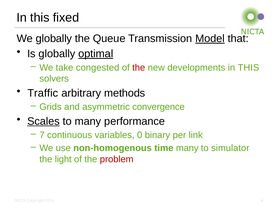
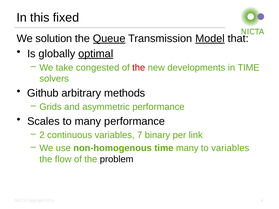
We globally: globally -> solution
Queue underline: none -> present
developments in THIS: THIS -> TIME
Traffic: Traffic -> Github
asymmetric convergence: convergence -> performance
Scales underline: present -> none
7: 7 -> 2
0: 0 -> 7
to simulator: simulator -> variables
light: light -> flow
problem colour: red -> black
